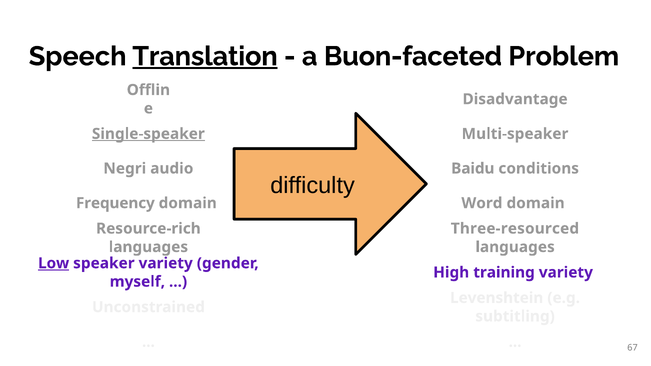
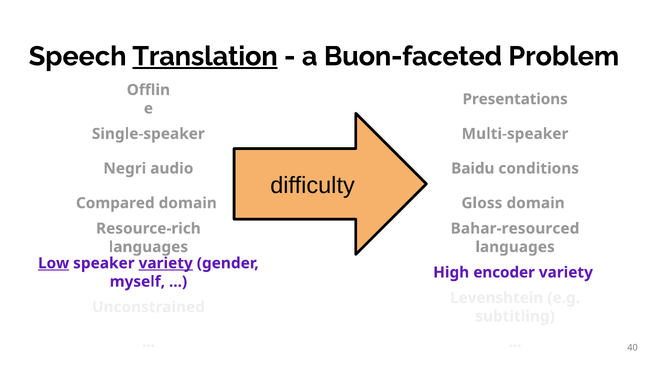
Disadvantage: Disadvantage -> Presentations
Single-speaker underline: present -> none
Frequency: Frequency -> Compared
Word: Word -> Gloss
Three-resourced: Three-resourced -> Bahar-resourced
variety at (166, 263) underline: none -> present
training: training -> encoder
67: 67 -> 40
